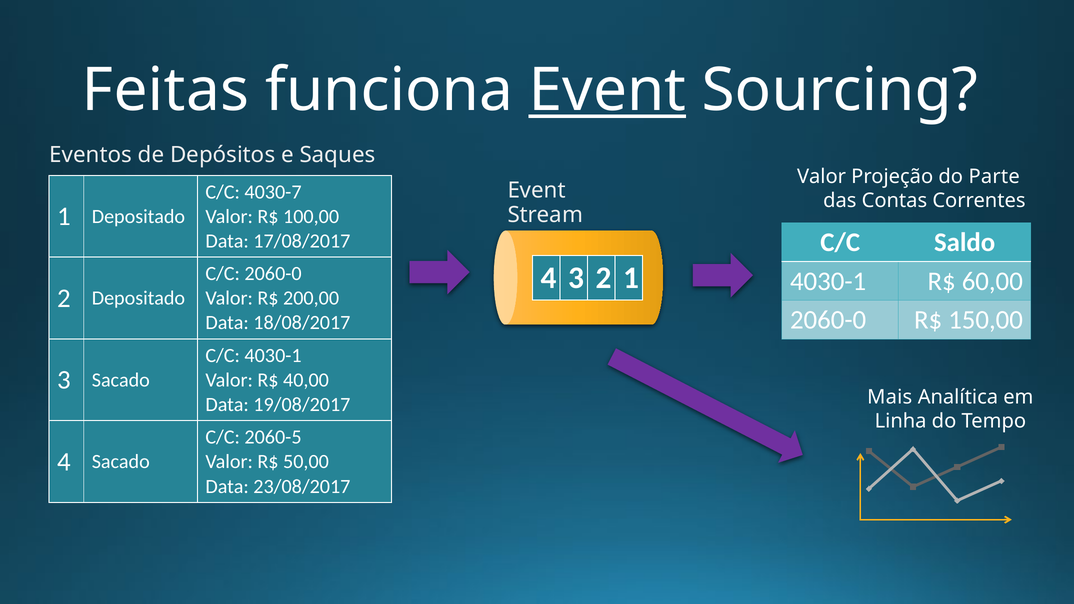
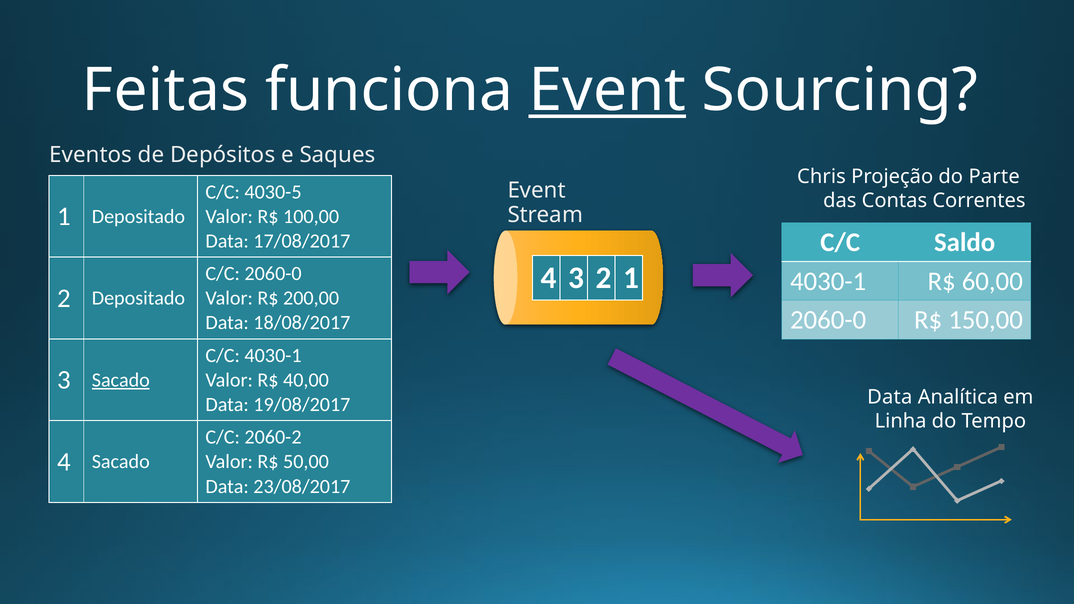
Valor at (822, 177): Valor -> Chris
4030-7: 4030-7 -> 4030-5
Sacado at (121, 380) underline: none -> present
Mais at (890, 397): Mais -> Data
2060-5: 2060-5 -> 2060-2
